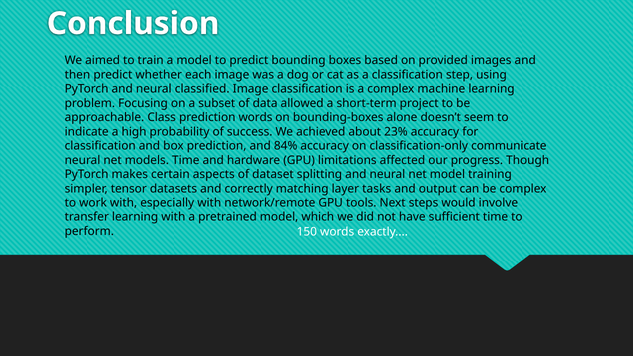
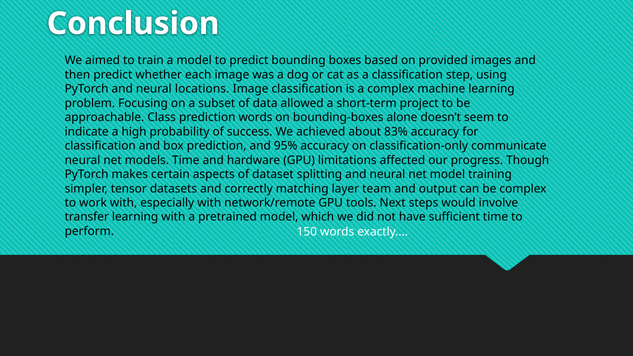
classified: classified -> locations
23%: 23% -> 83%
84%: 84% -> 95%
tasks: tasks -> team
